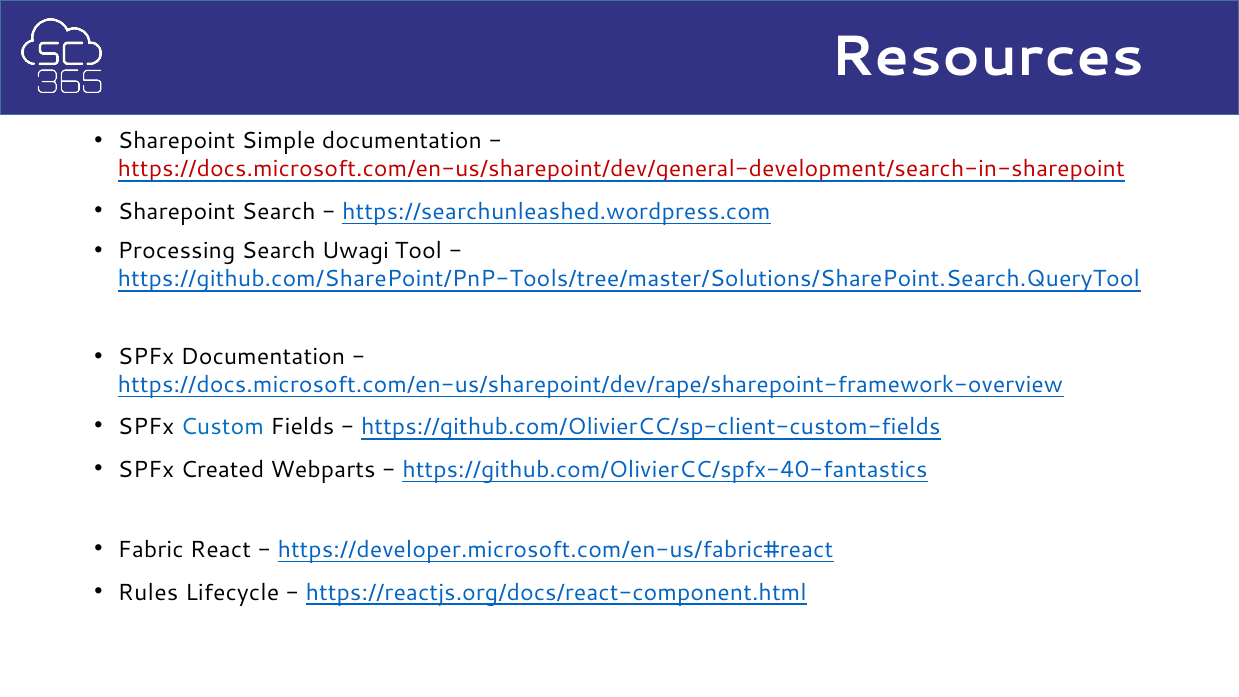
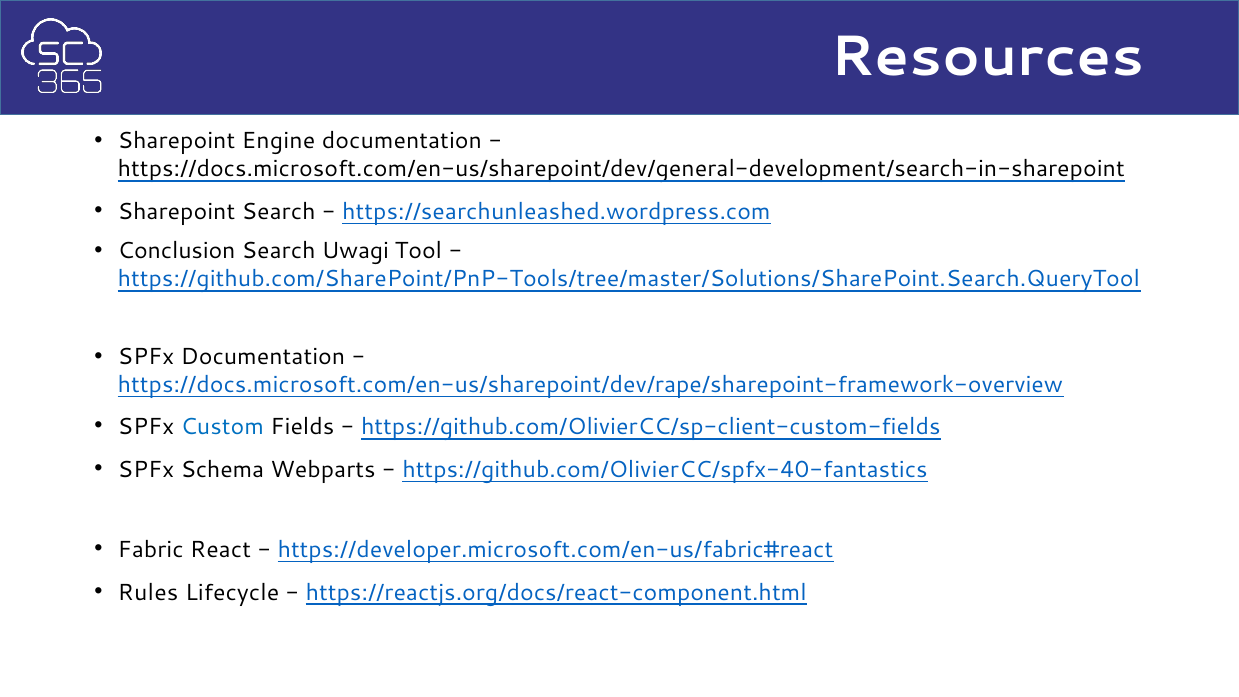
Simple: Simple -> Engine
https://docs.microsoft.com/en-us/sharepoint/dev/general-development/search-in-sharepoint colour: red -> black
Processing: Processing -> Conclusion
Created: Created -> Schema
